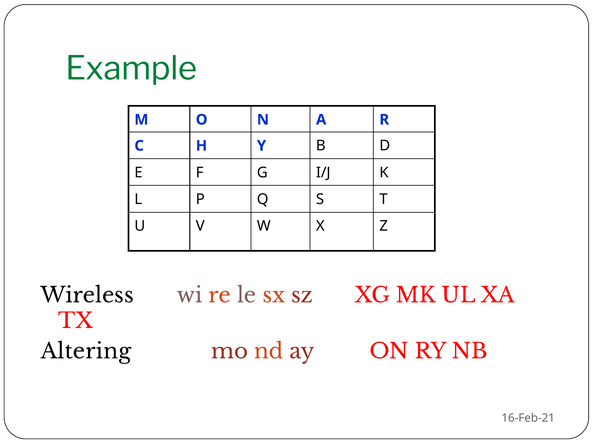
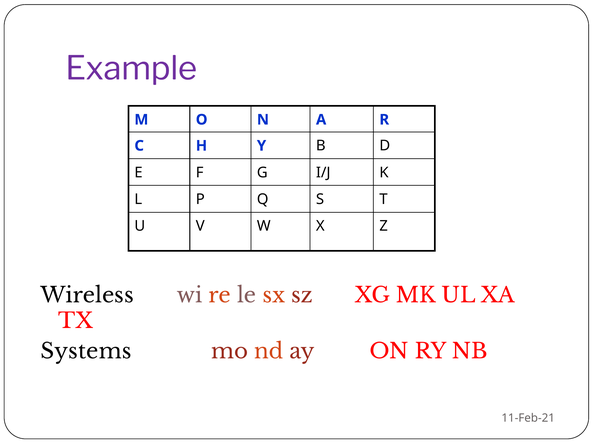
Example colour: green -> purple
Altering: Altering -> Systems
16-Feb-21: 16-Feb-21 -> 11-Feb-21
